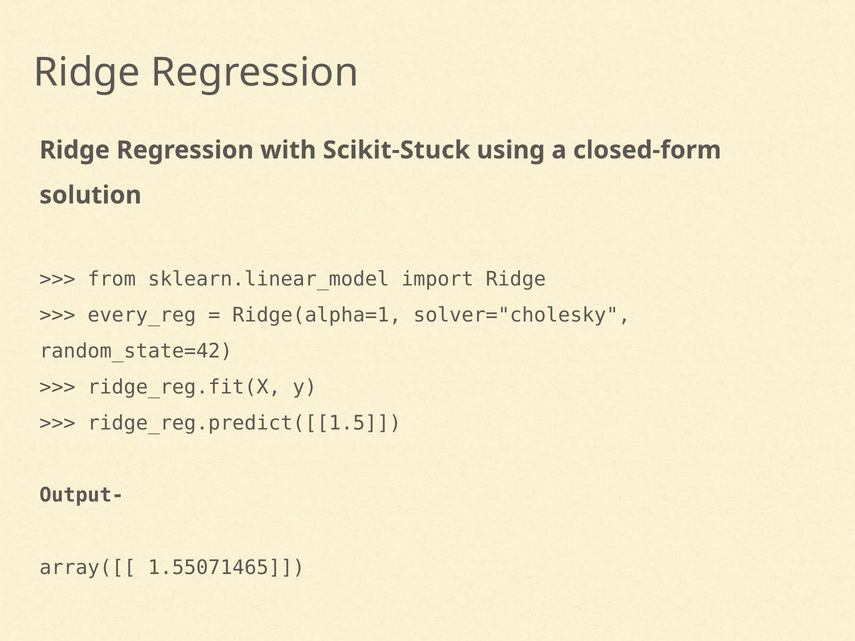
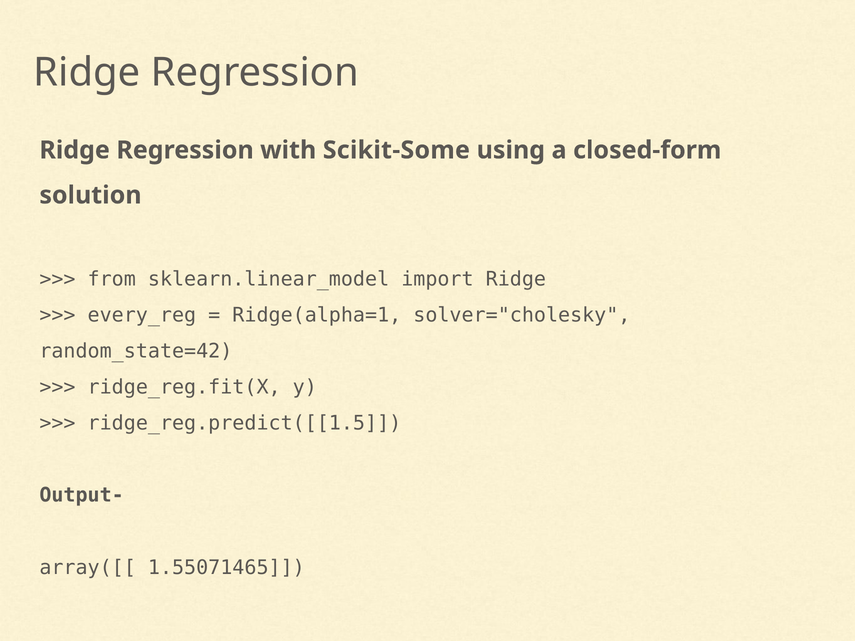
Scikit-Stuck: Scikit-Stuck -> Scikit-Some
